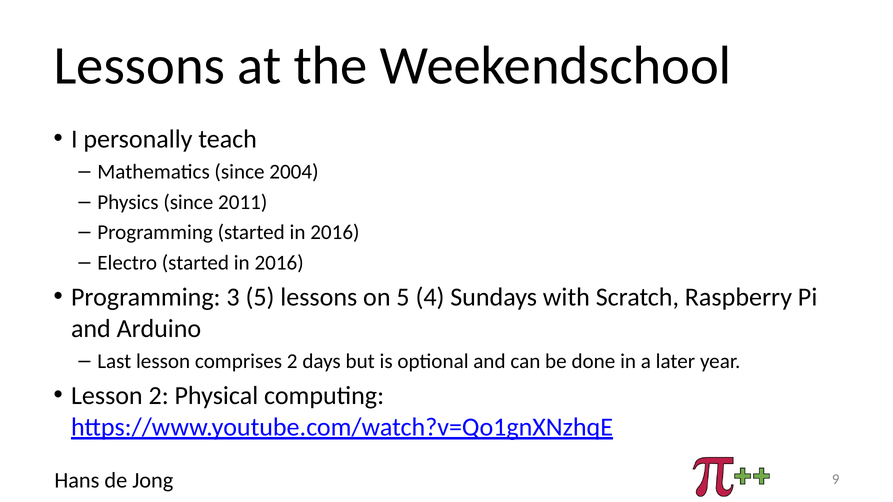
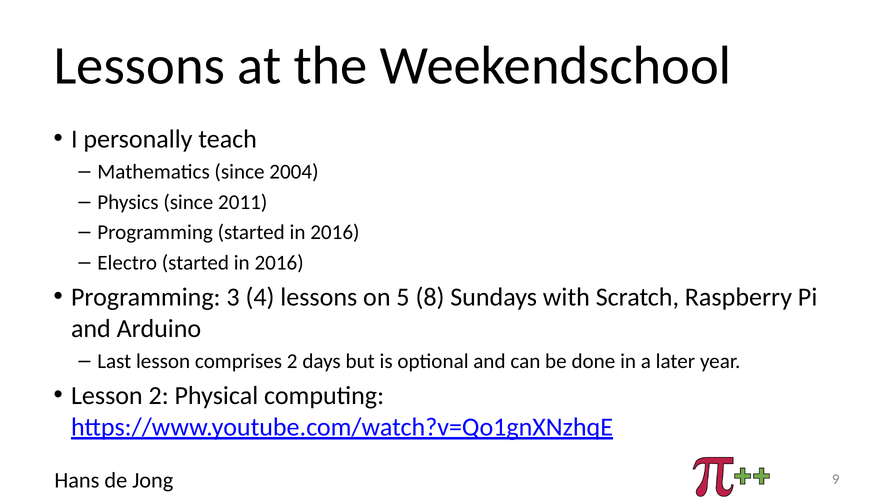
3 5: 5 -> 4
4: 4 -> 8
